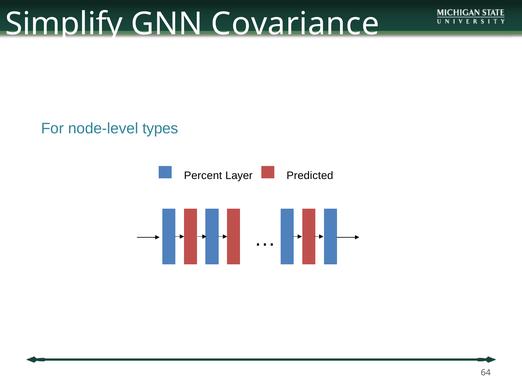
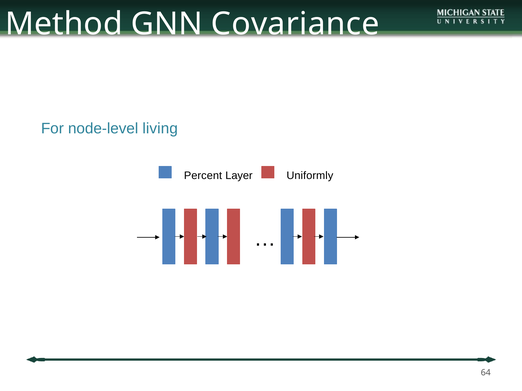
Simplify: Simplify -> Method
types: types -> living
Predicted: Predicted -> Uniformly
